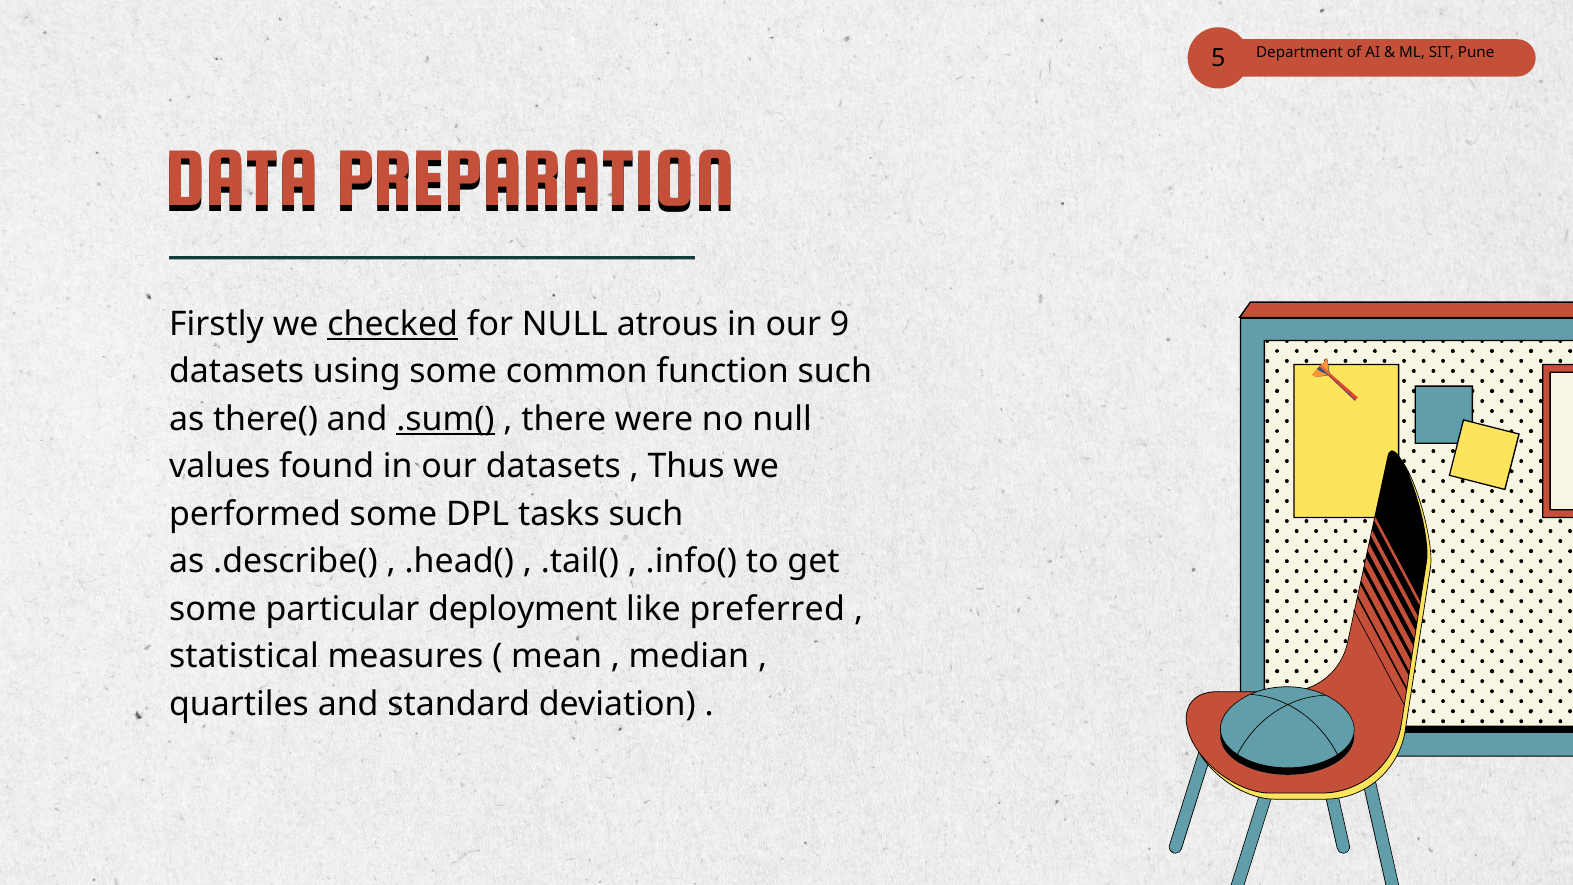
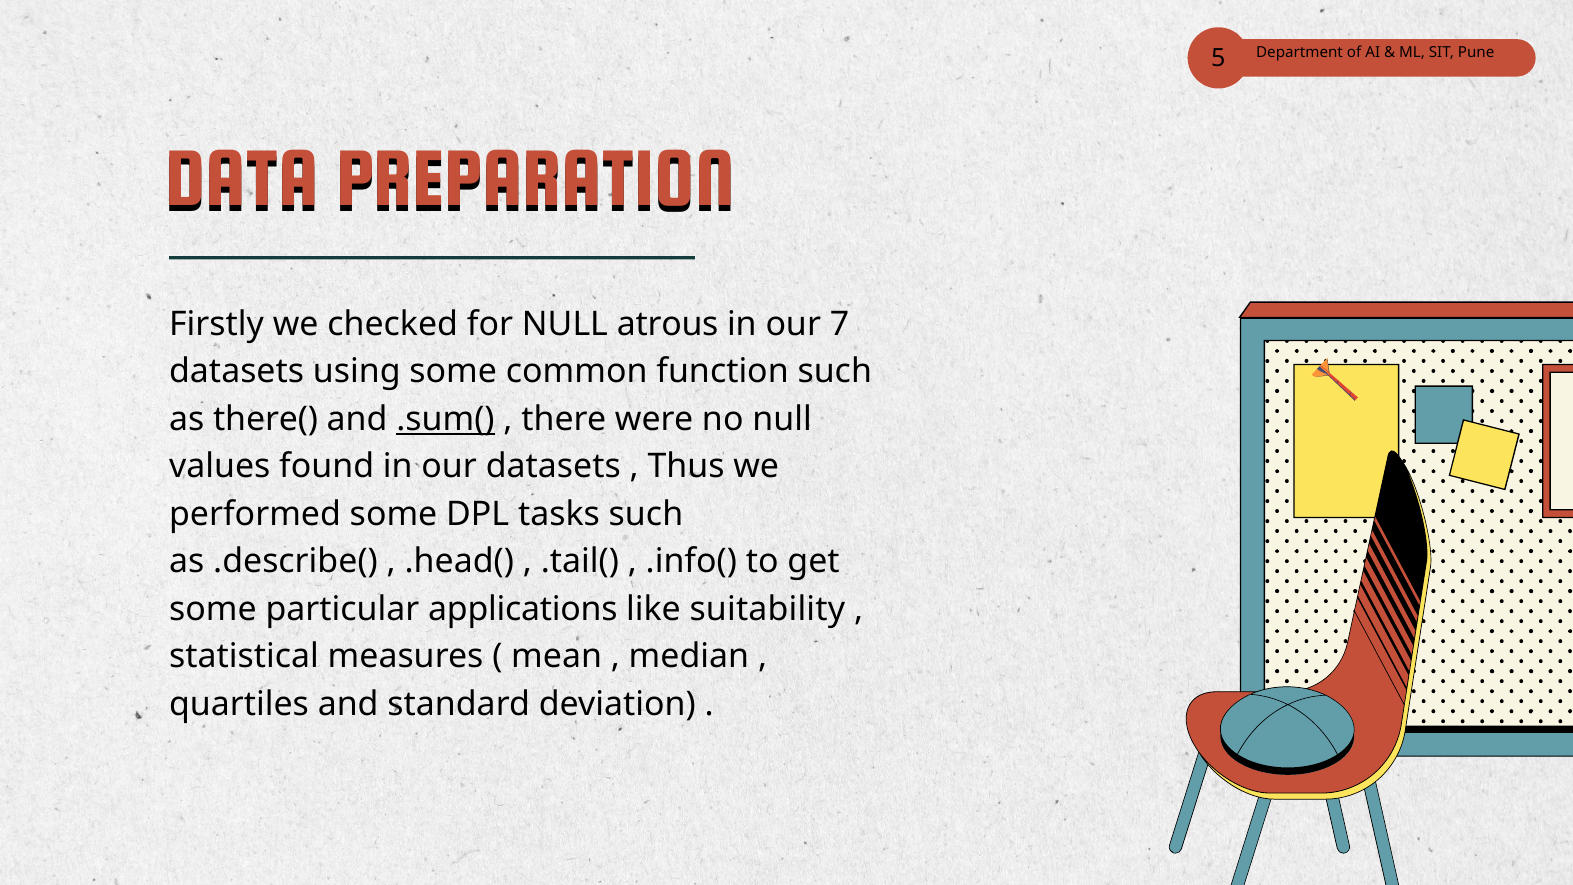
checked underline: present -> none
9: 9 -> 7
deployment: deployment -> applications
preferred: preferred -> suitability
